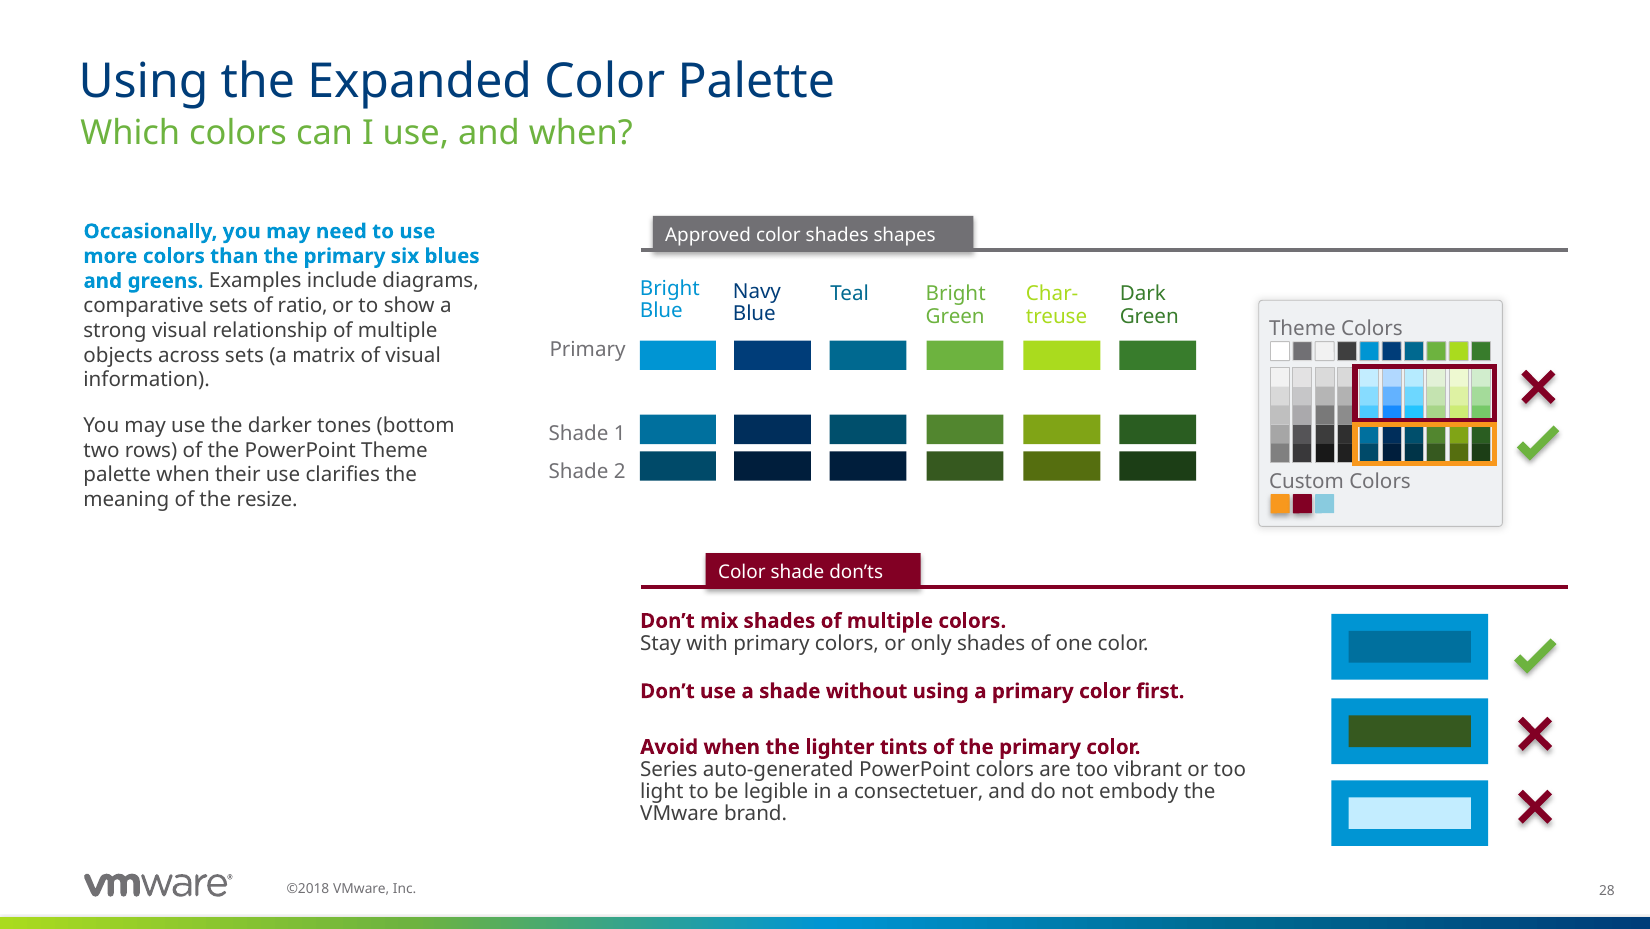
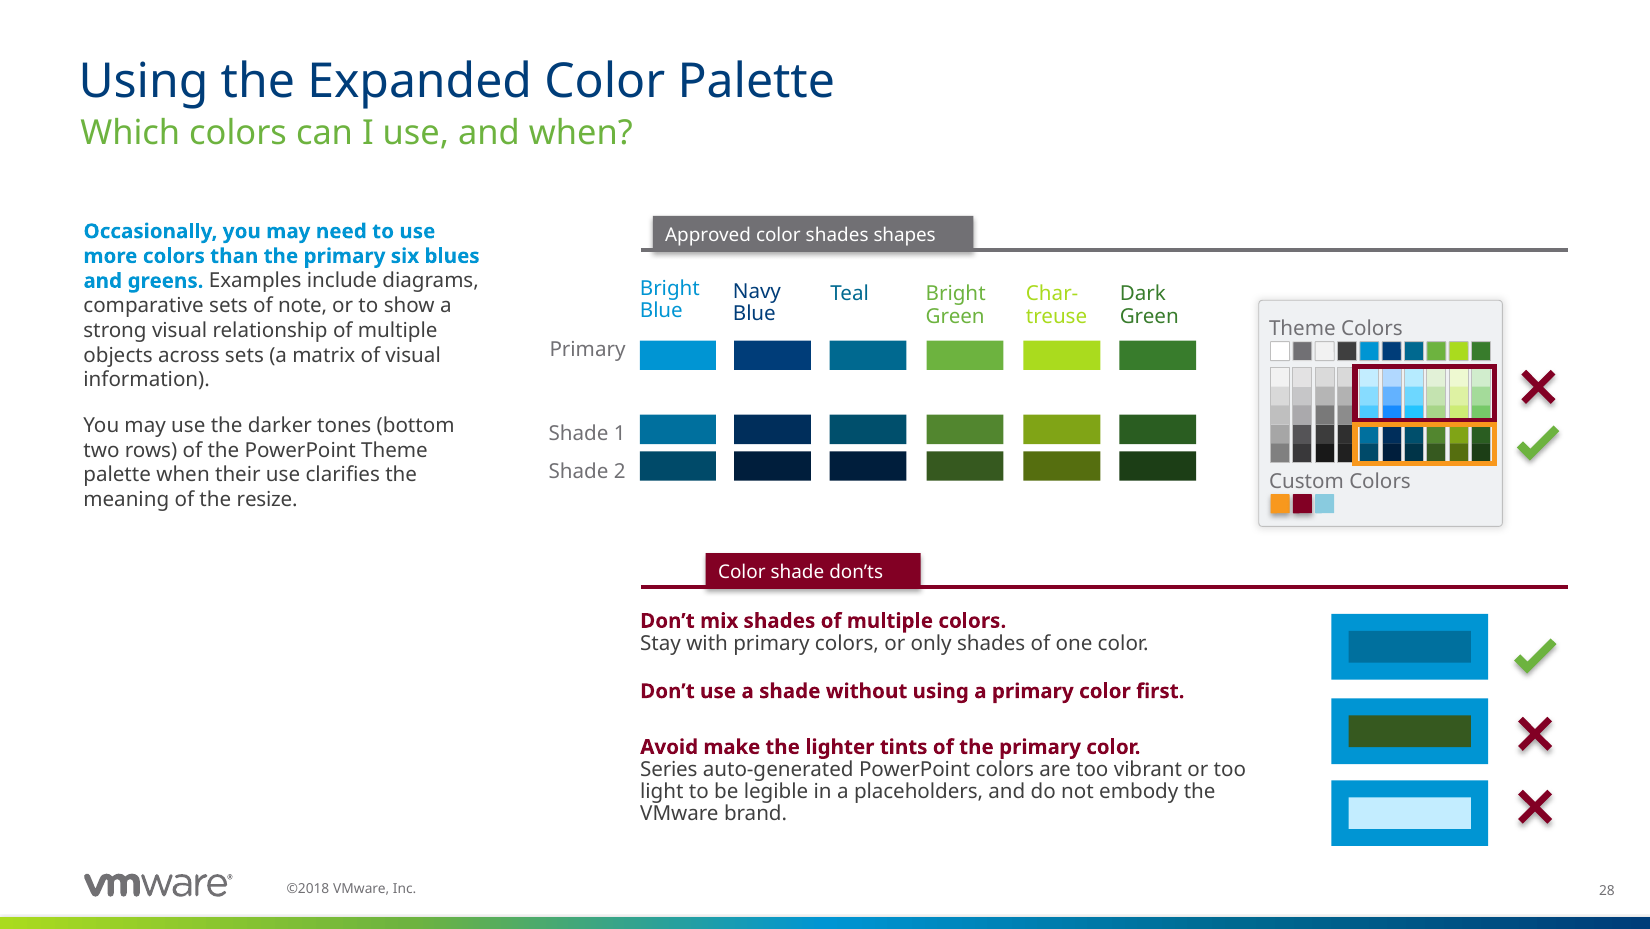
ratio: ratio -> note
Avoid when: when -> make
consectetuer: consectetuer -> placeholders
